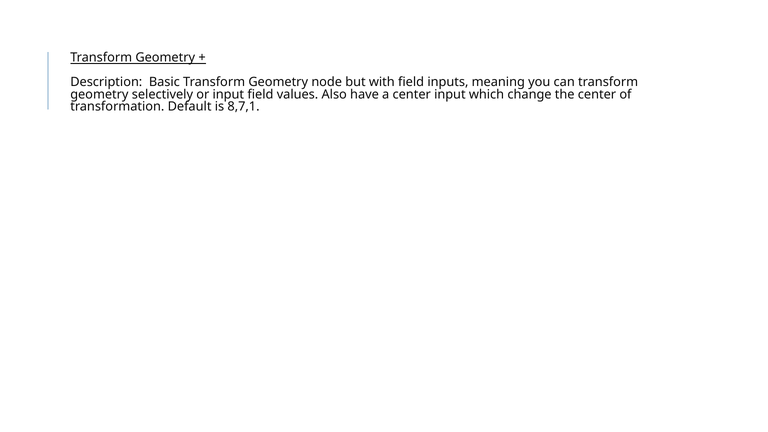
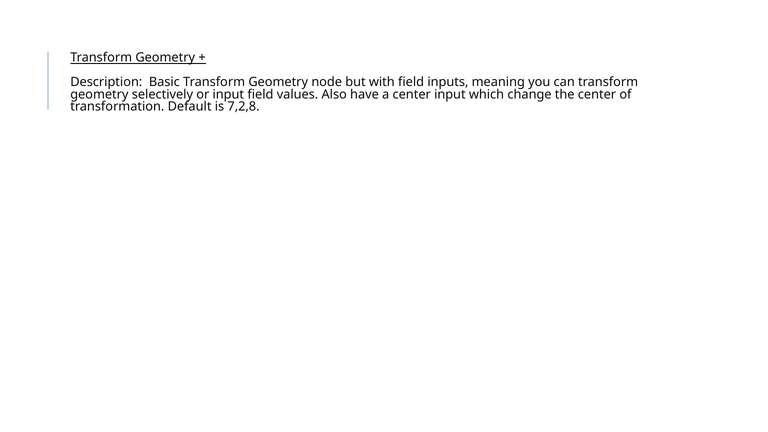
8,7,1: 8,7,1 -> 7,2,8
